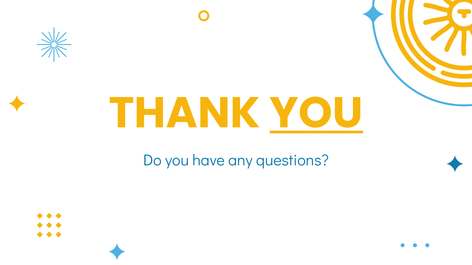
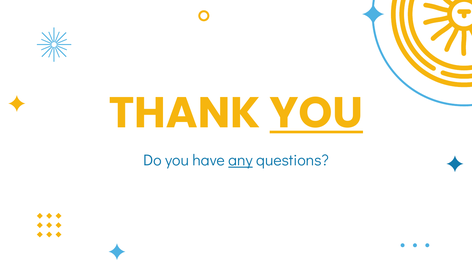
any underline: none -> present
